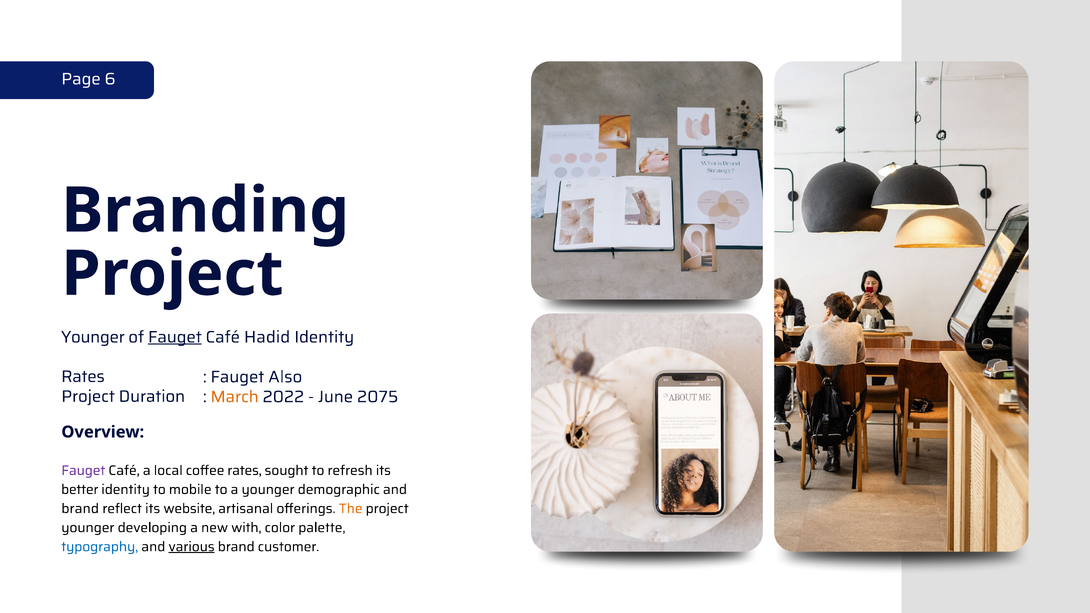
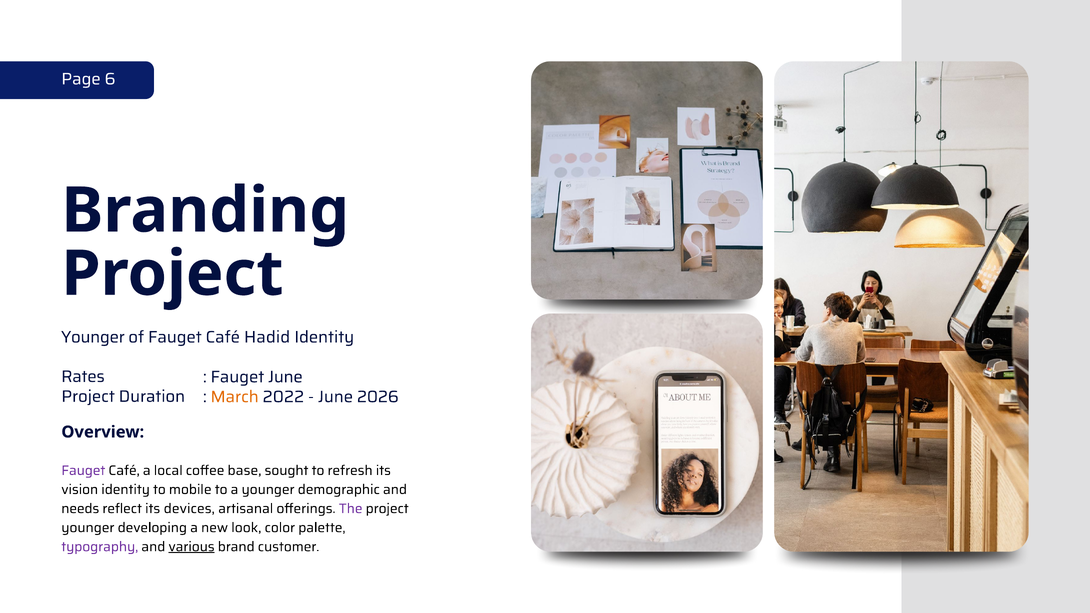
Fauget at (175, 337) underline: present -> none
Fauget Also: Also -> June
2075: 2075 -> 2026
coffee rates: rates -> base
better: better -> vision
brand at (80, 509): brand -> needs
website: website -> devices
The colour: orange -> purple
with: with -> look
typography colour: blue -> purple
